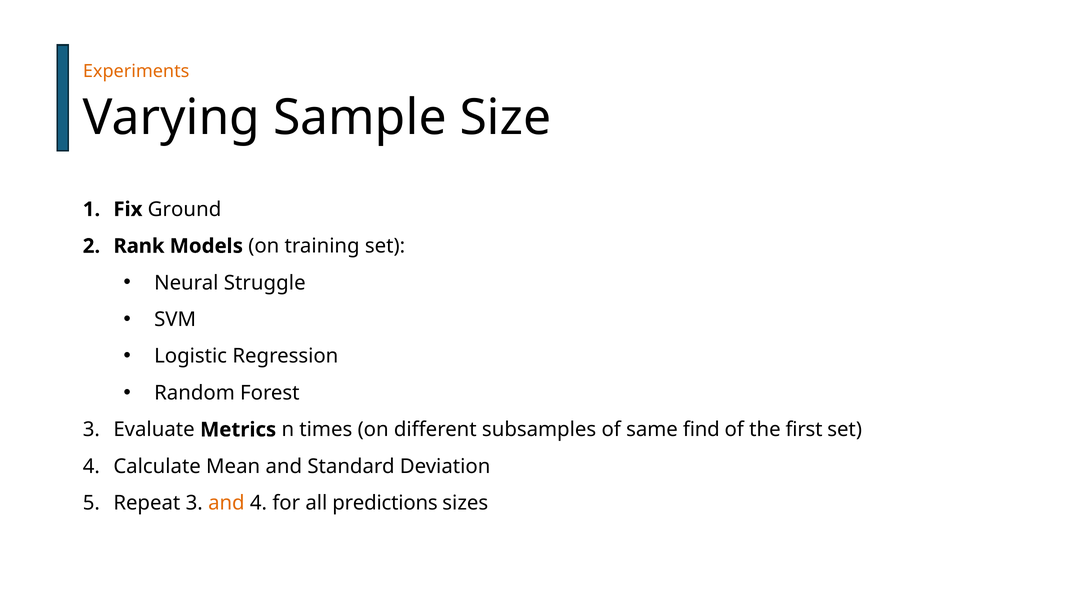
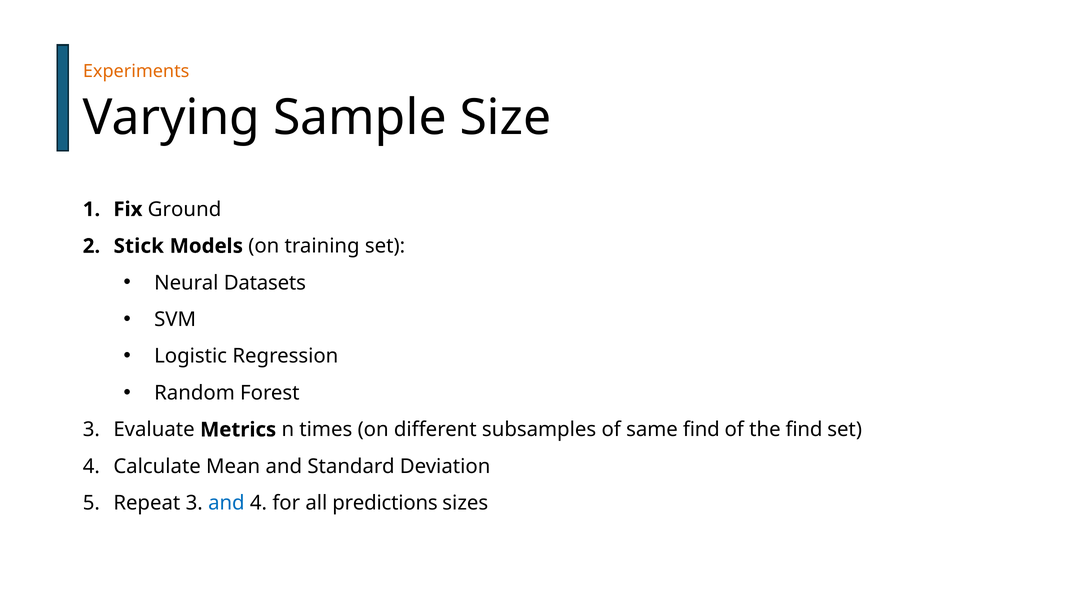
Rank: Rank -> Stick
Struggle: Struggle -> Datasets
the first: first -> find
and at (226, 503) colour: orange -> blue
